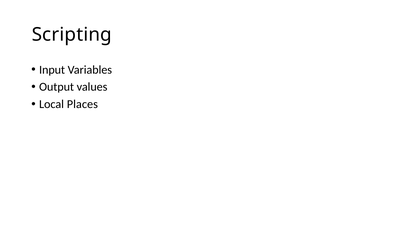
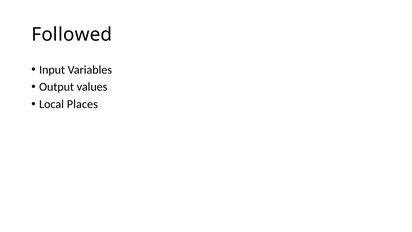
Scripting: Scripting -> Followed
